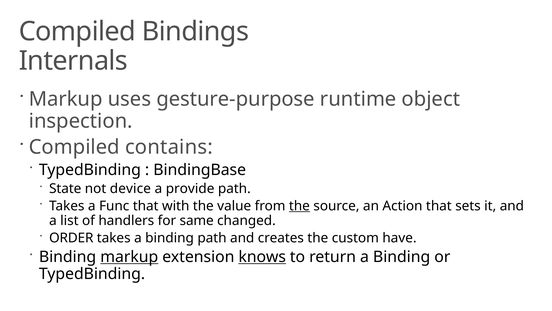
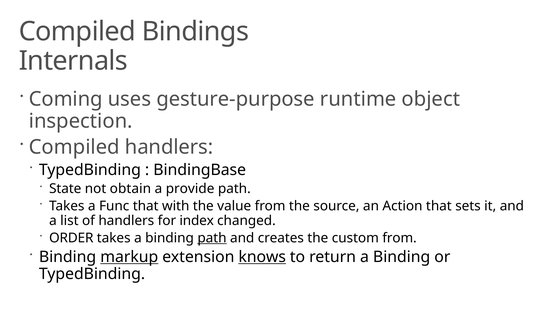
Markup at (66, 99): Markup -> Coming
Compiled contains: contains -> handlers
device: device -> obtain
the at (299, 206) underline: present -> none
same: same -> index
path at (212, 237) underline: none -> present
custom have: have -> from
